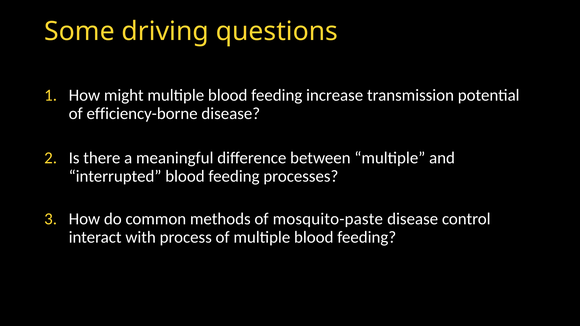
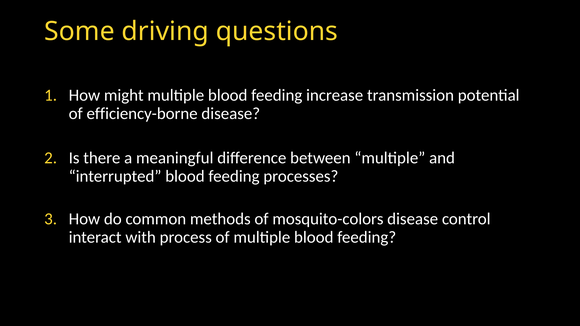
mosquito-paste: mosquito-paste -> mosquito-colors
